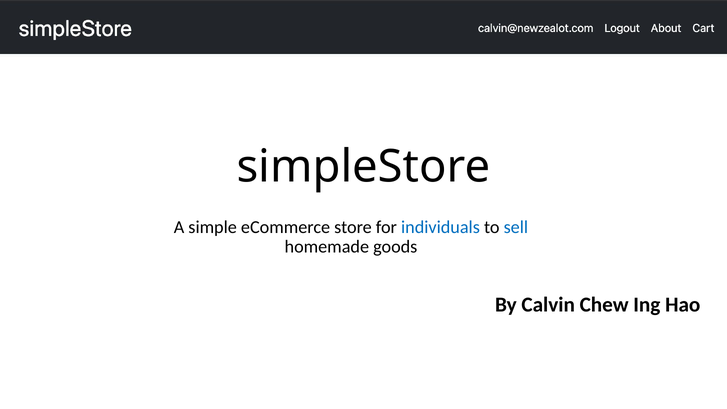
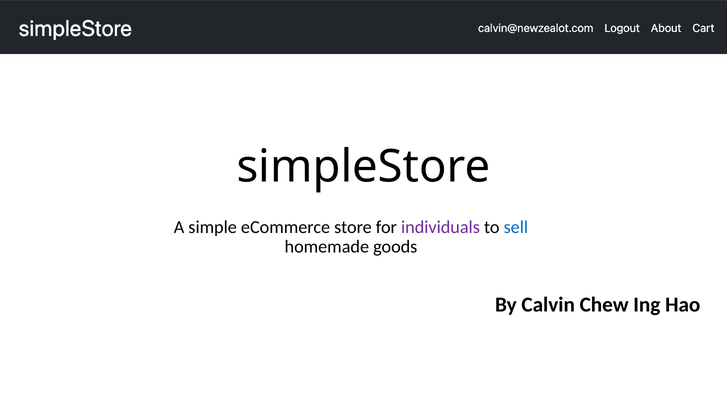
individuals colour: blue -> purple
